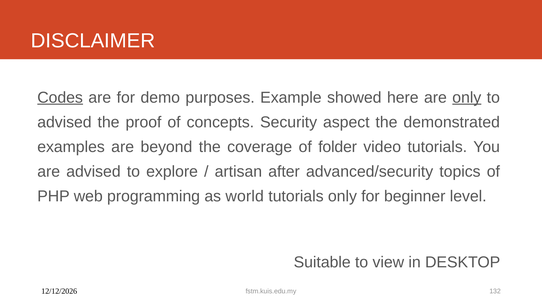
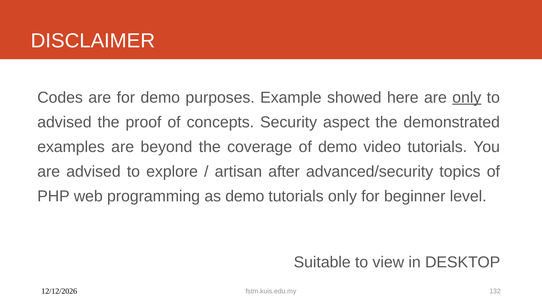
Codes underline: present -> none
of folder: folder -> demo
as world: world -> demo
